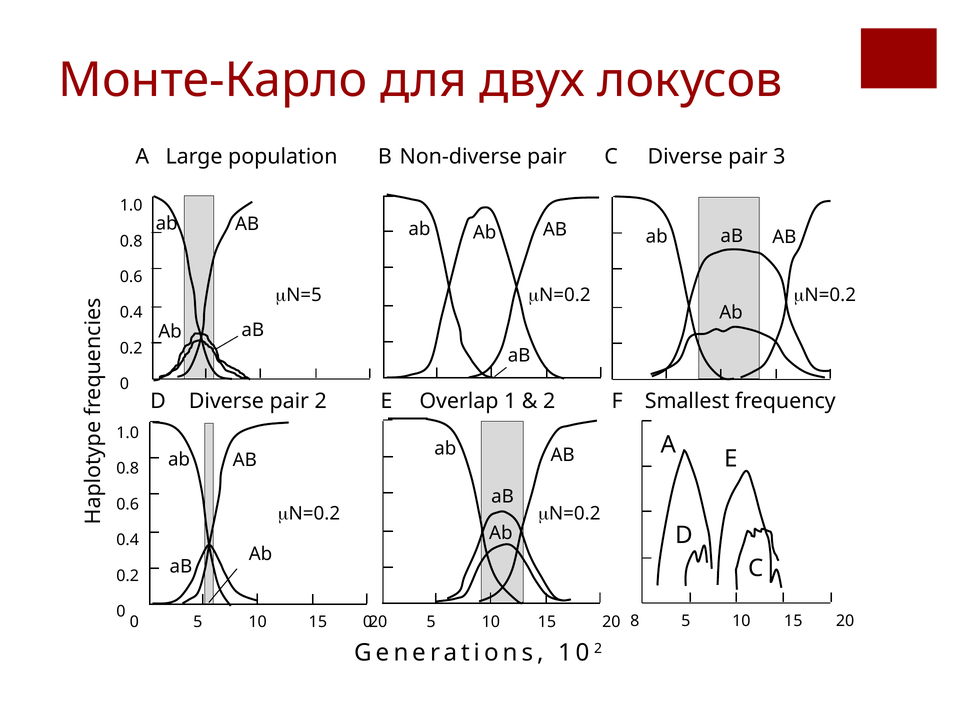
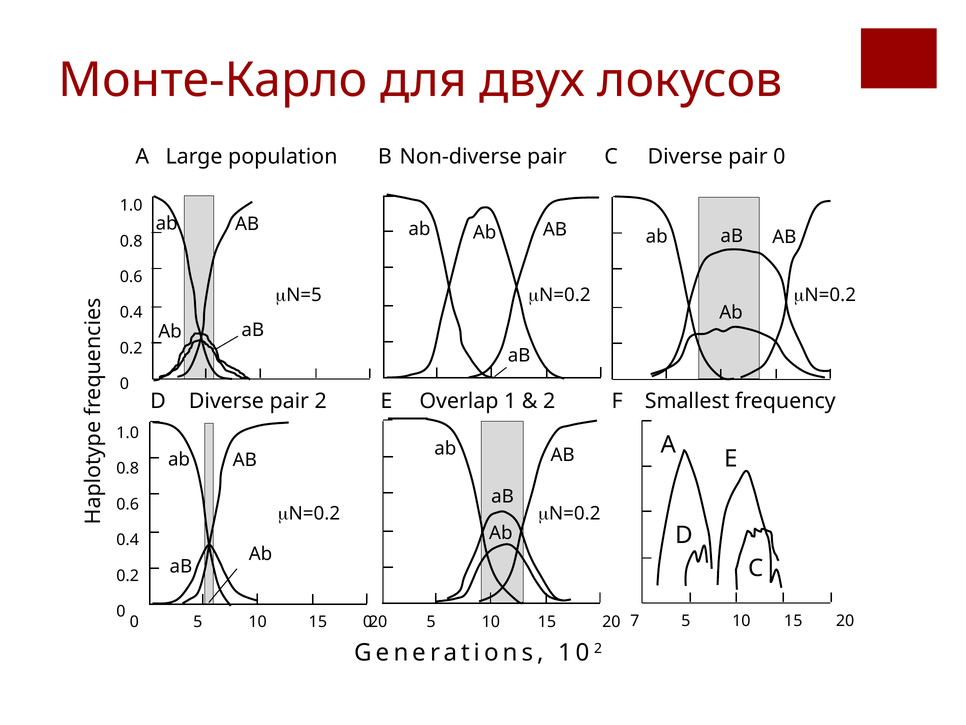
pair 3: 3 -> 0
8: 8 -> 7
